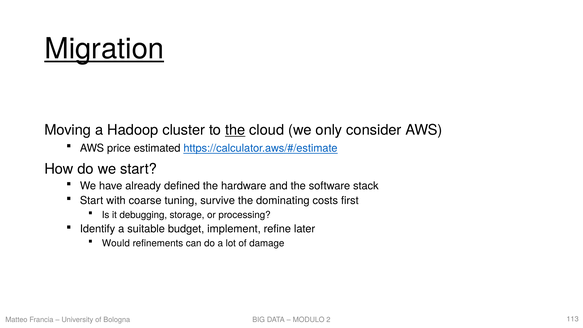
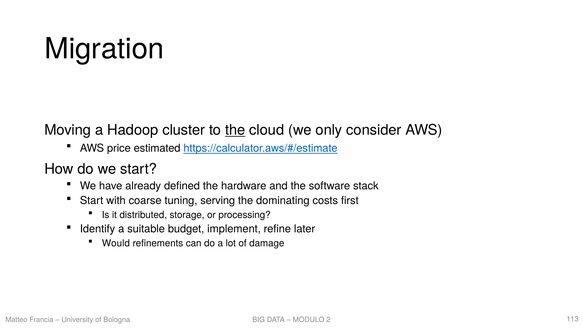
Migration underline: present -> none
survive: survive -> serving
debugging: debugging -> distributed
